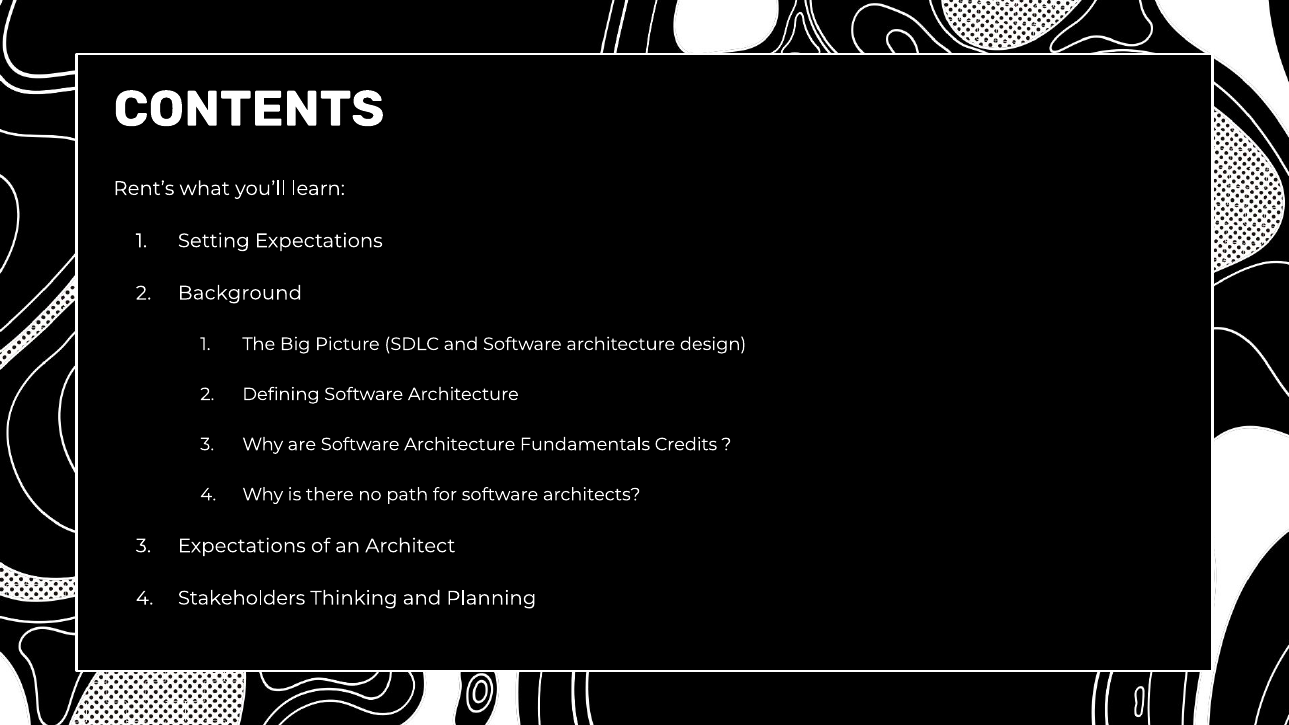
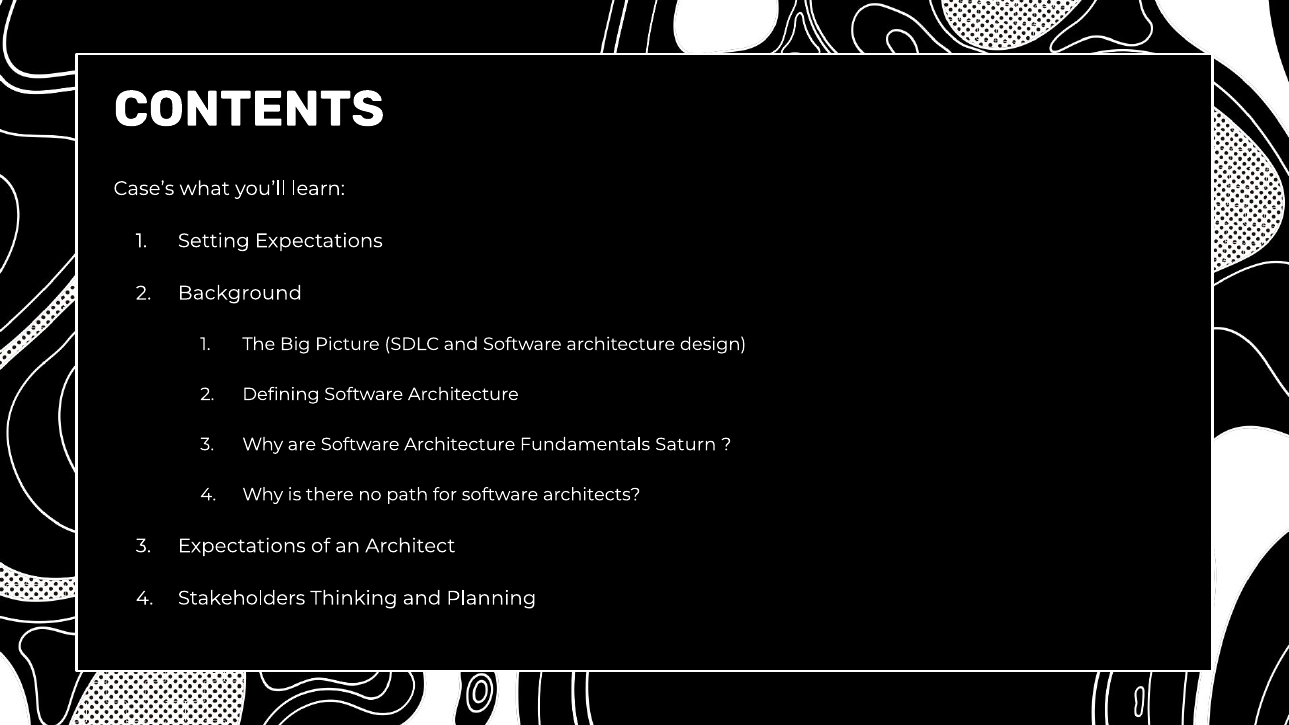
Rent’s: Rent’s -> Case’s
Credits: Credits -> Saturn
